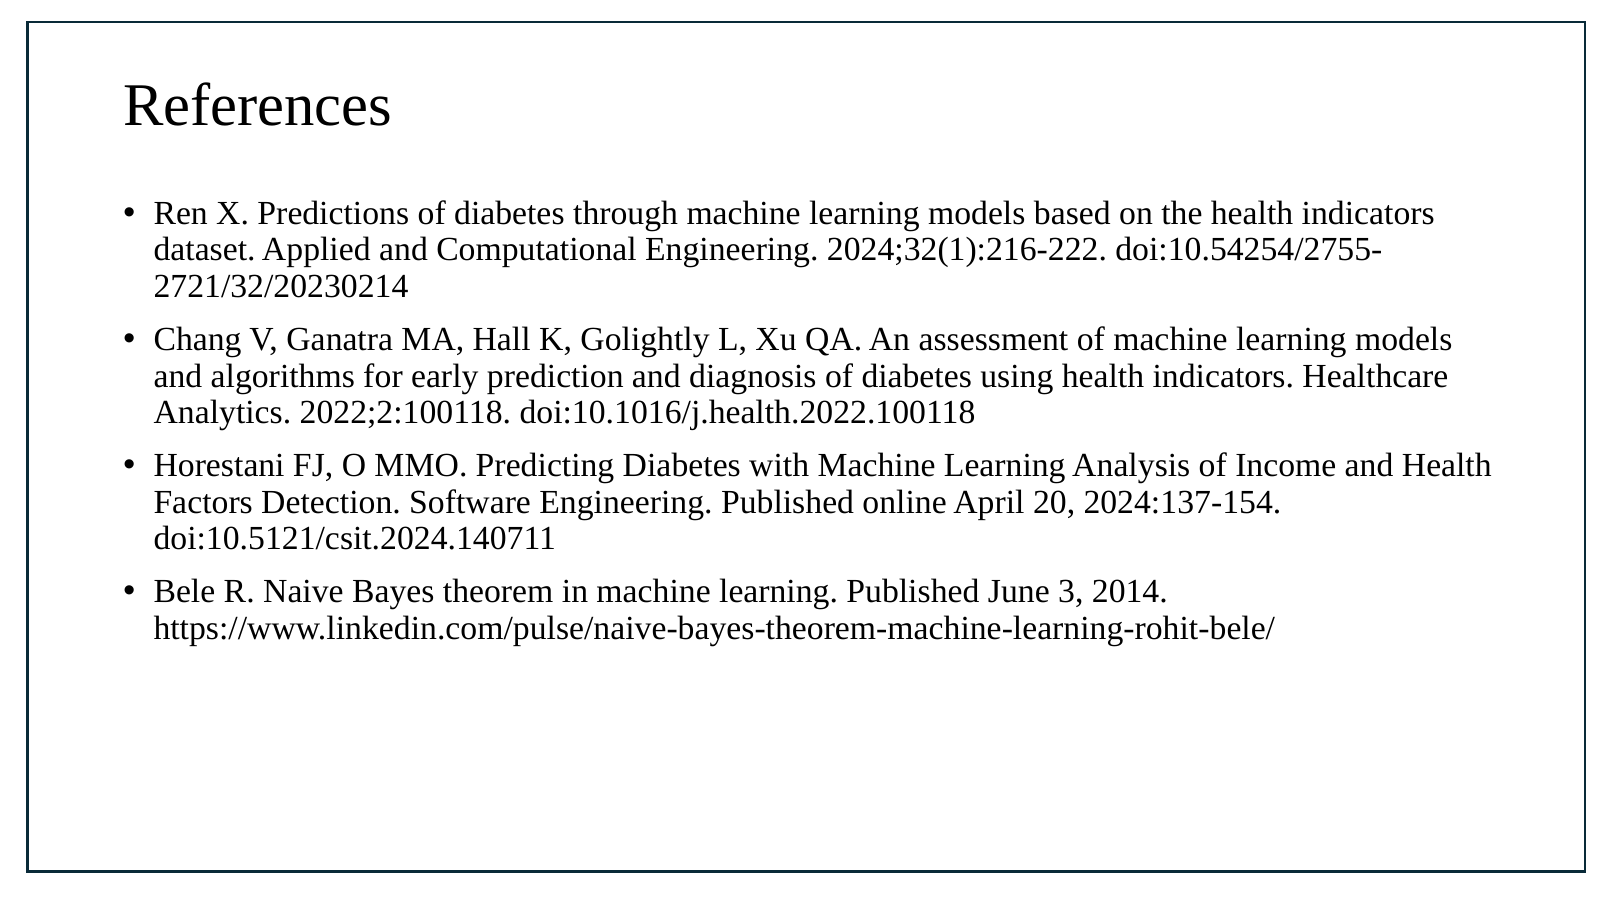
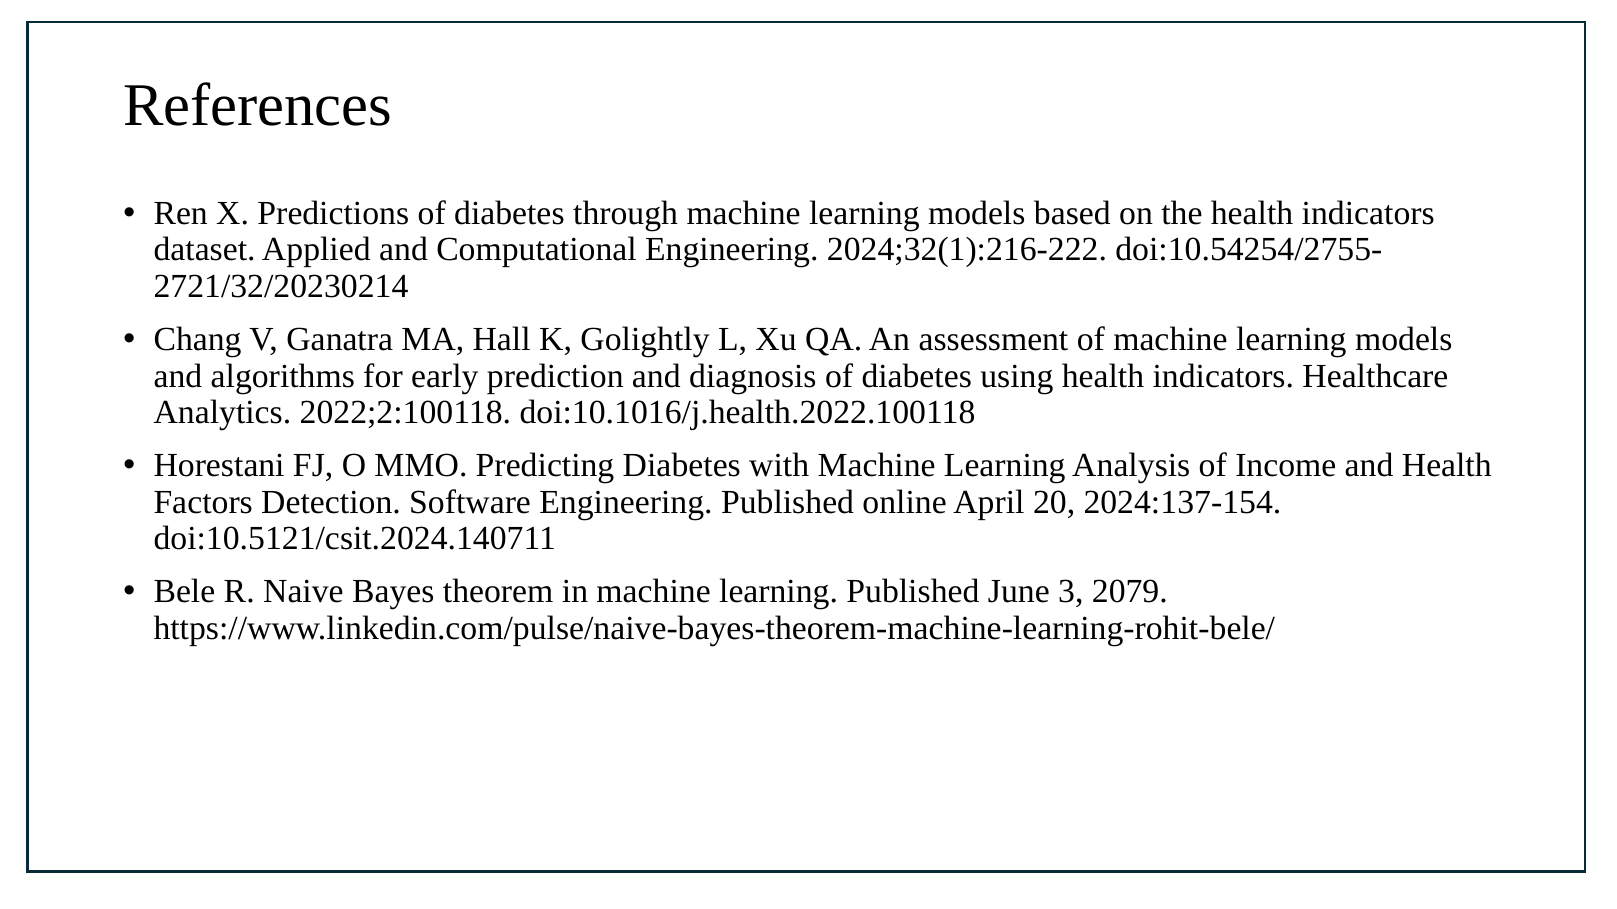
2014: 2014 -> 2079
